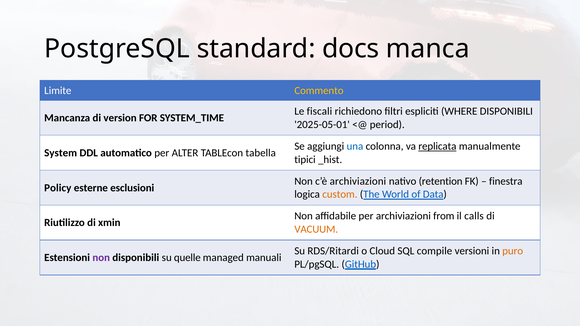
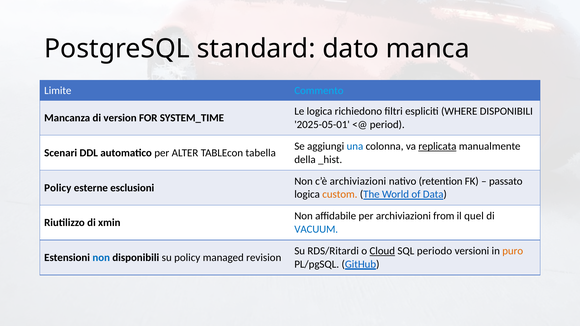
docs: docs -> dato
Commento colour: yellow -> light blue
Le fiscali: fiscali -> logica
System: System -> Scenari
tipici: tipici -> della
finestra: finestra -> passato
calls: calls -> quel
VACUUM colour: orange -> blue
Cloud underline: none -> present
compile: compile -> periodo
non at (101, 258) colour: purple -> blue
su quelle: quelle -> policy
manuali: manuali -> revision
